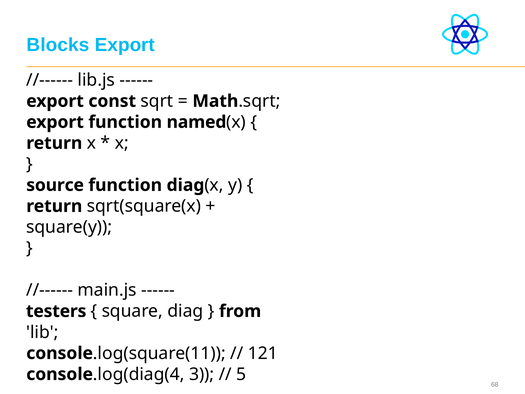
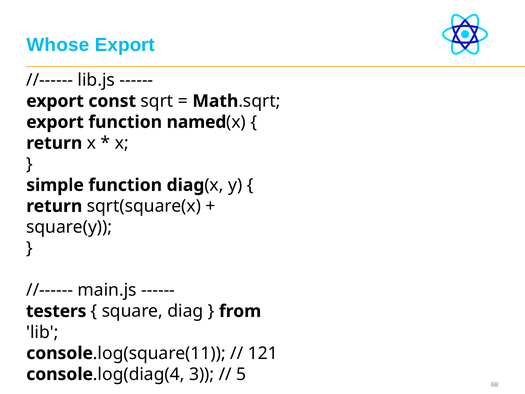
Blocks: Blocks -> Whose
source: source -> simple
